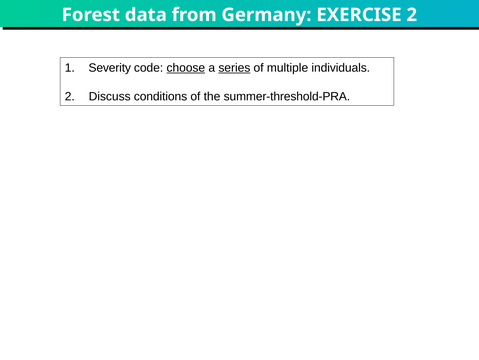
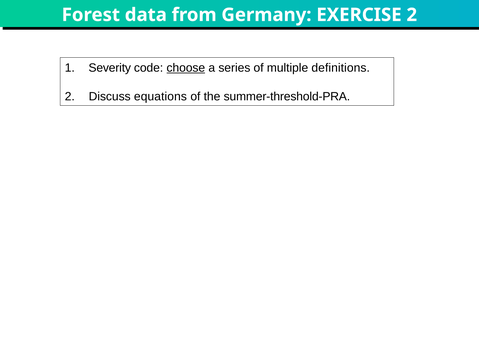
series underline: present -> none
individuals: individuals -> definitions
conditions: conditions -> equations
